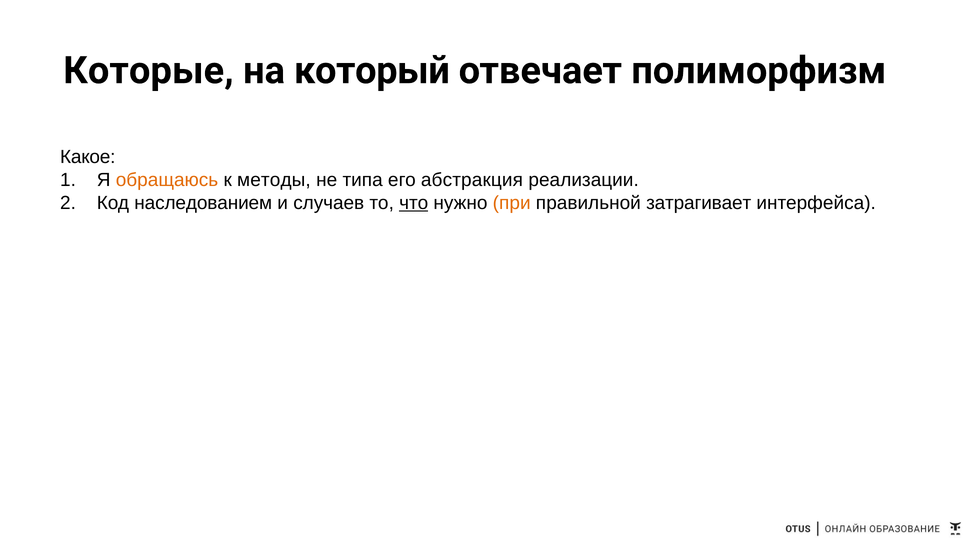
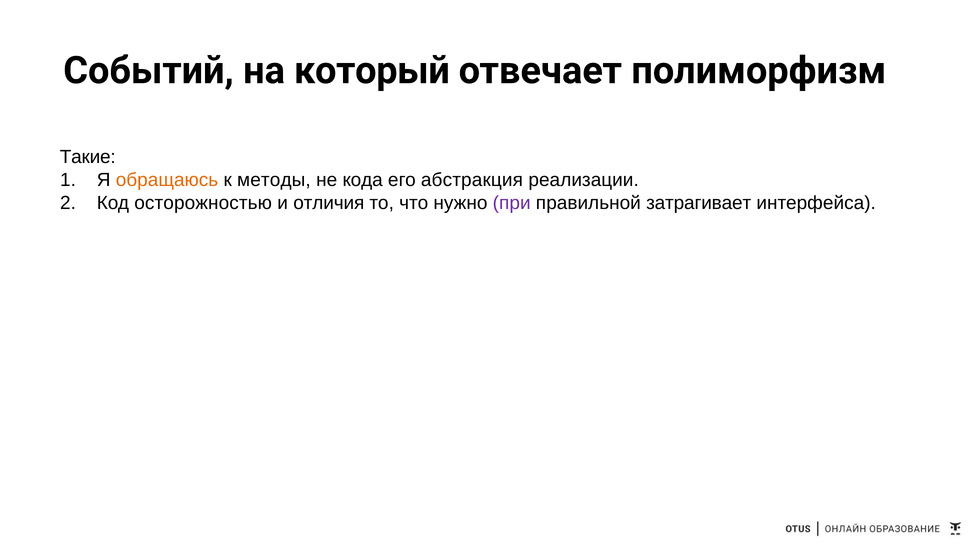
Которые: Которые -> Событий
Какое: Какое -> Такие
типа: типа -> кода
наследованием: наследованием -> осторожностью
случаев: случаев -> отличия
что underline: present -> none
при colour: orange -> purple
